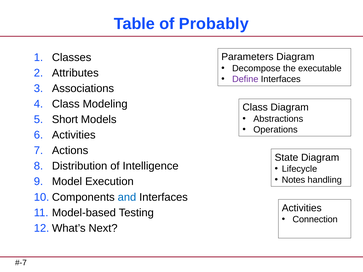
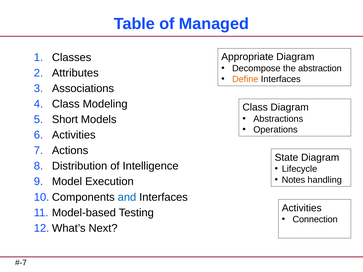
Probably: Probably -> Managed
Parameters: Parameters -> Appropriate
executable: executable -> abstraction
Define colour: purple -> orange
